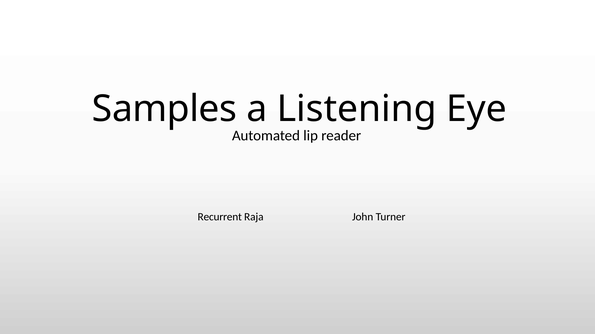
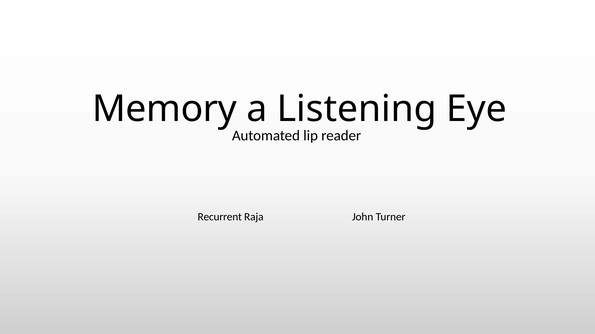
Samples: Samples -> Memory
